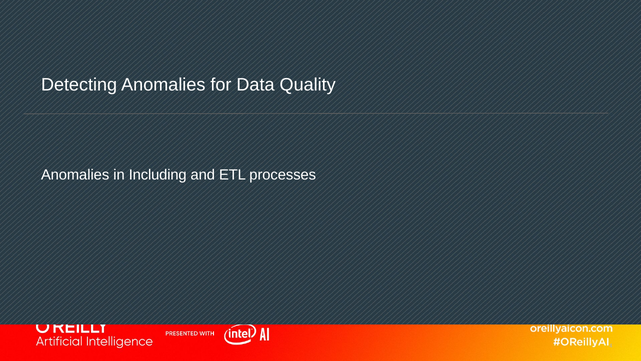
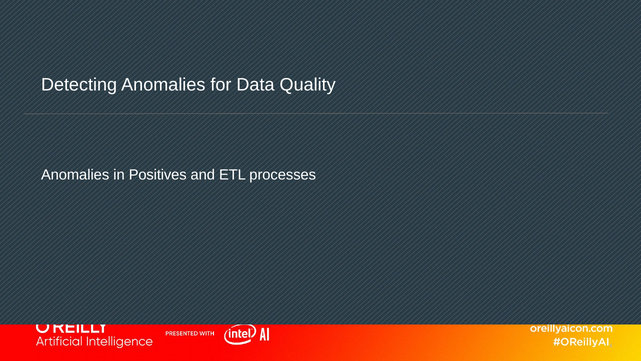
Including: Including -> Positives
